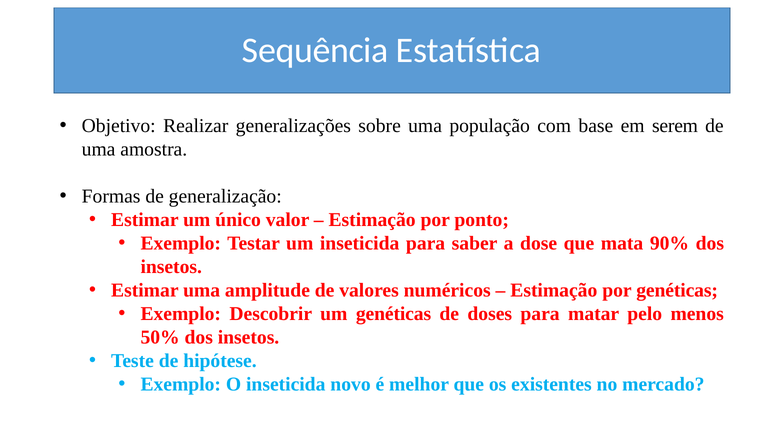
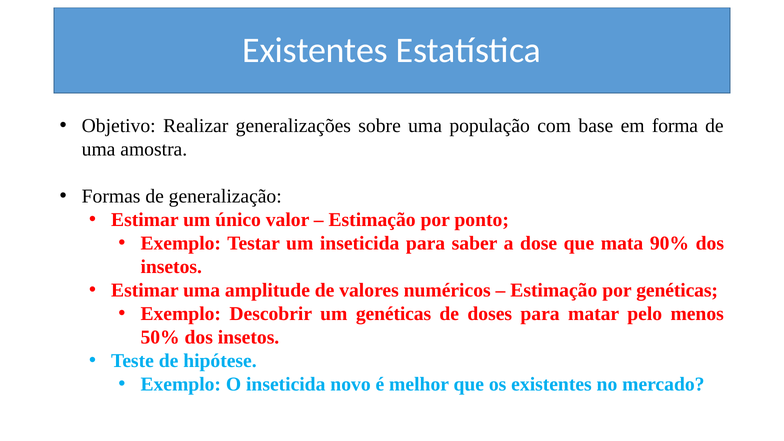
Sequência at (315, 50): Sequência -> Existentes
serem: serem -> forma
